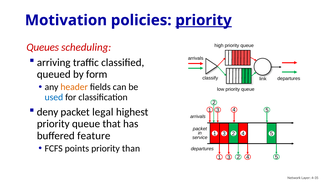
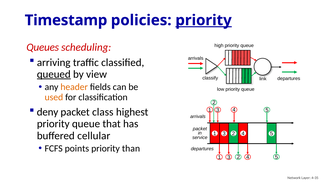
Motivation: Motivation -> Timestamp
queued underline: none -> present
form: form -> view
used colour: blue -> orange
legal: legal -> class
feature: feature -> cellular
